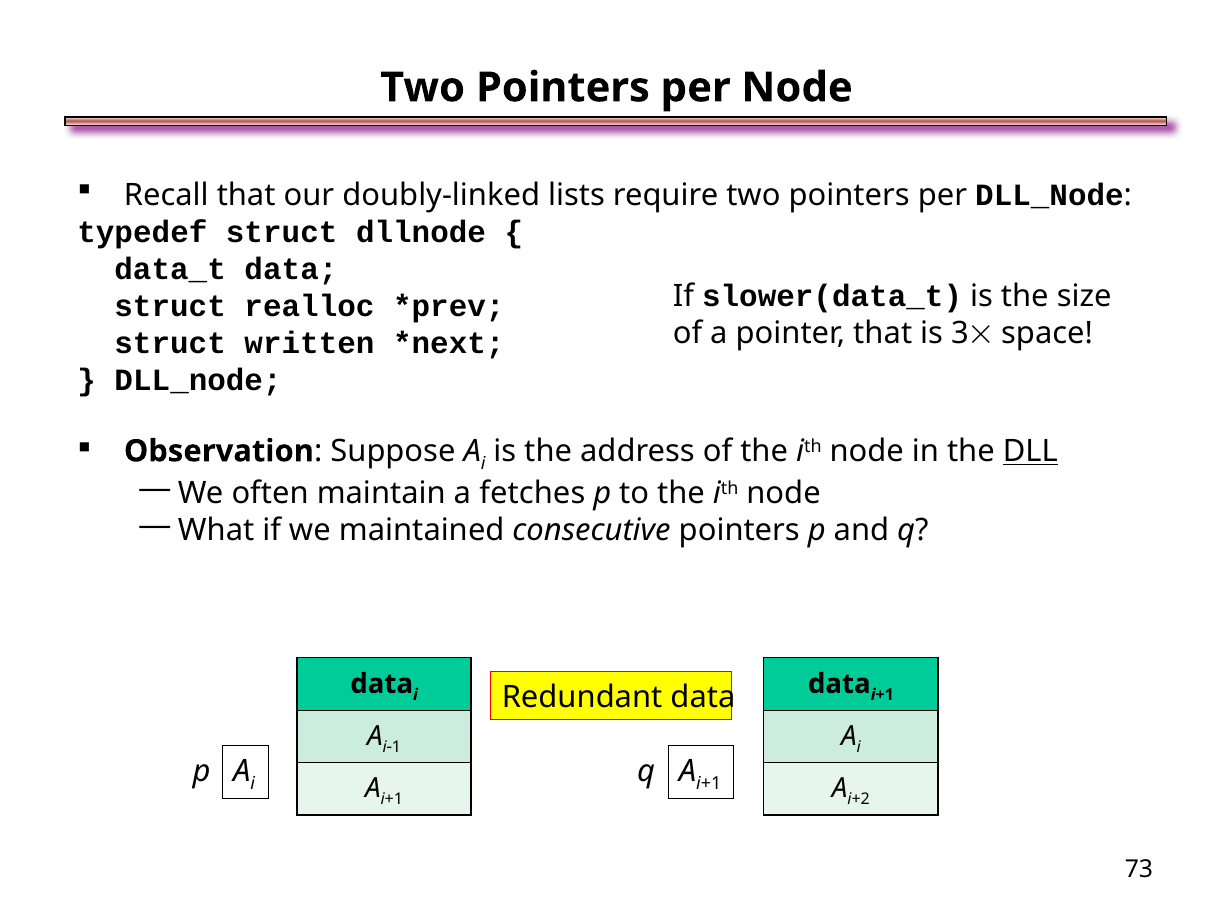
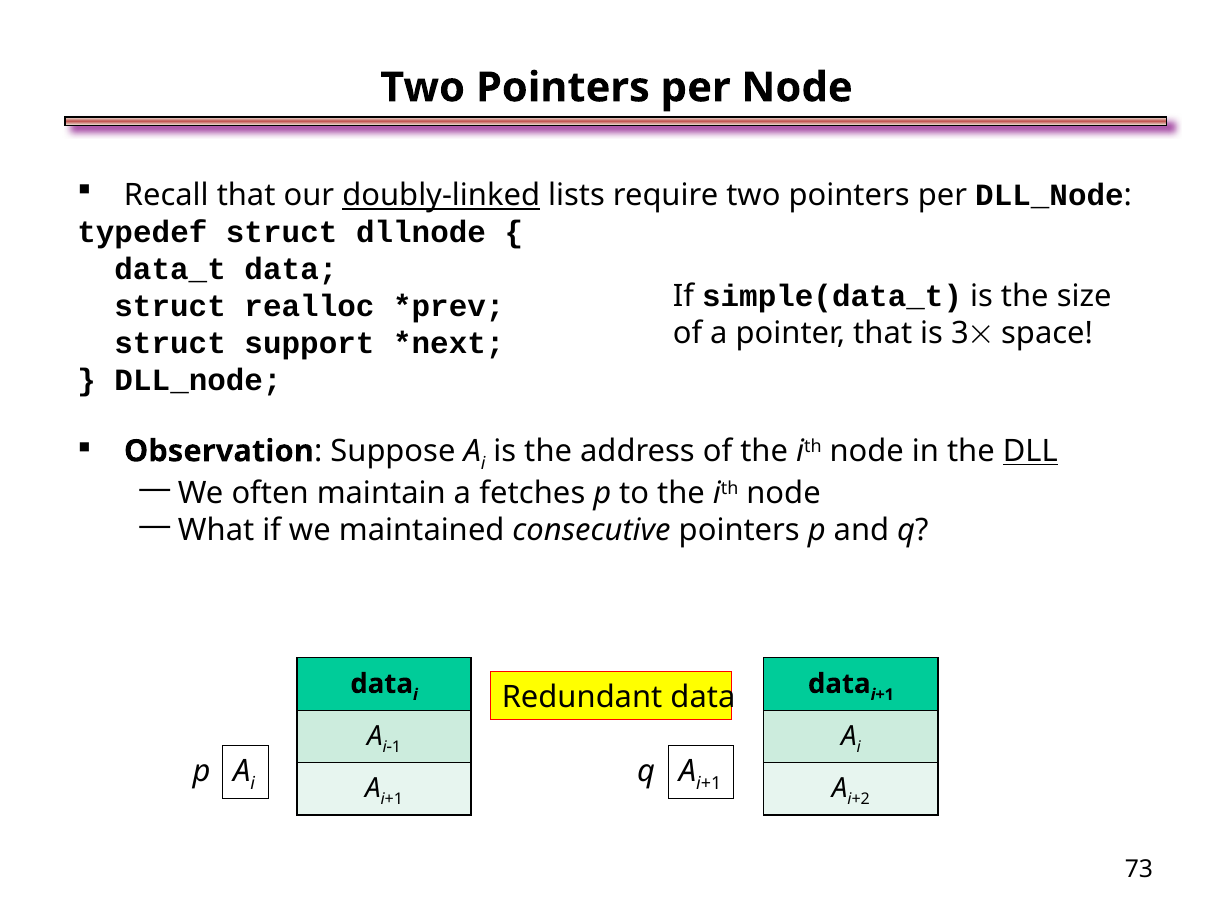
doubly-linked underline: none -> present
slower(data_t: slower(data_t -> simple(data_t
written: written -> support
